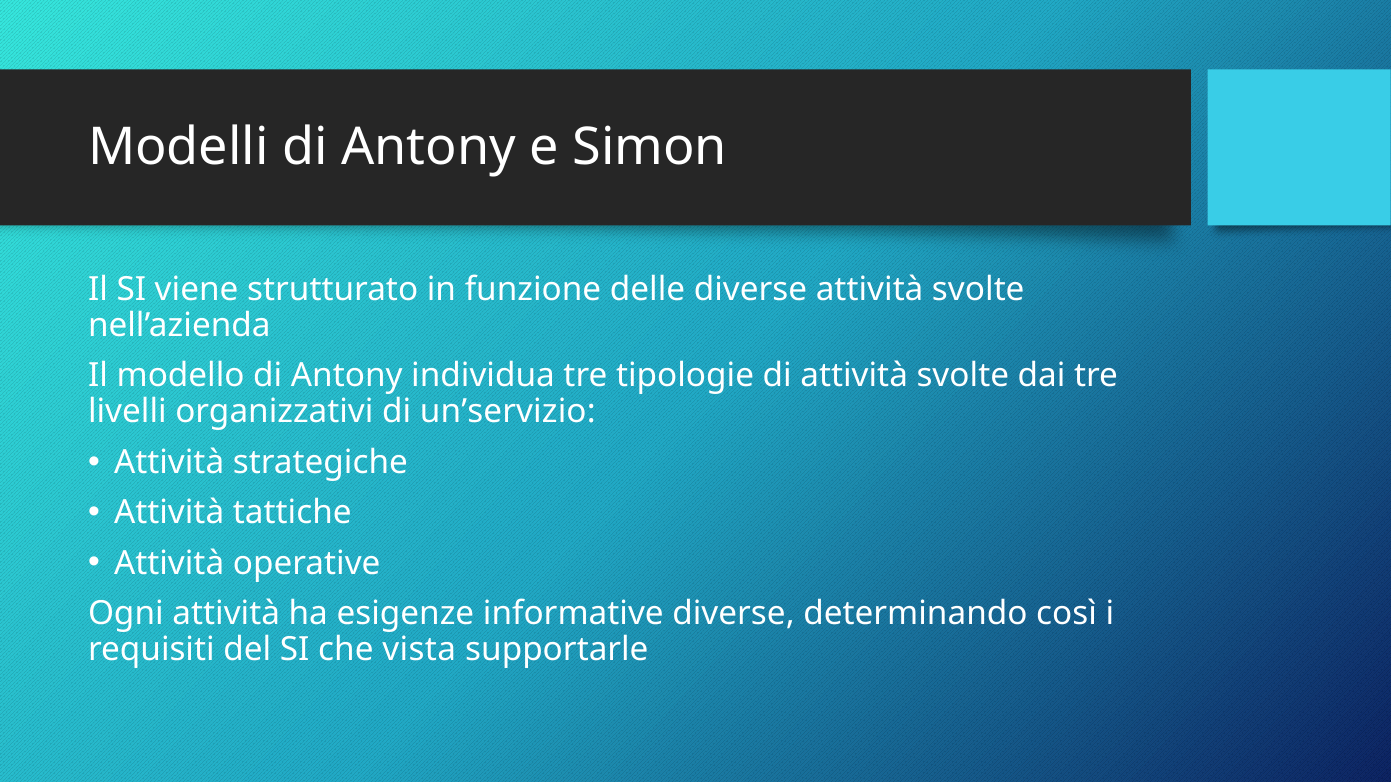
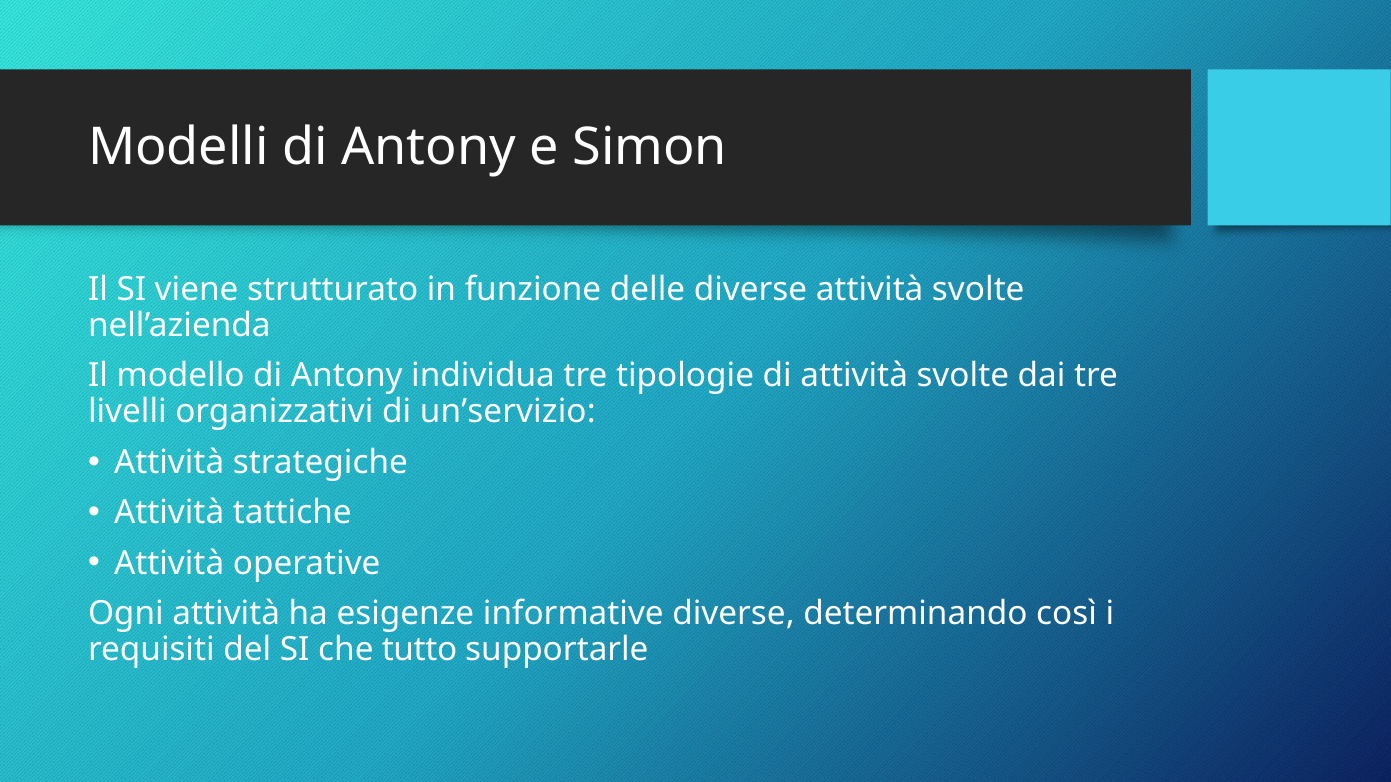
vista: vista -> tutto
